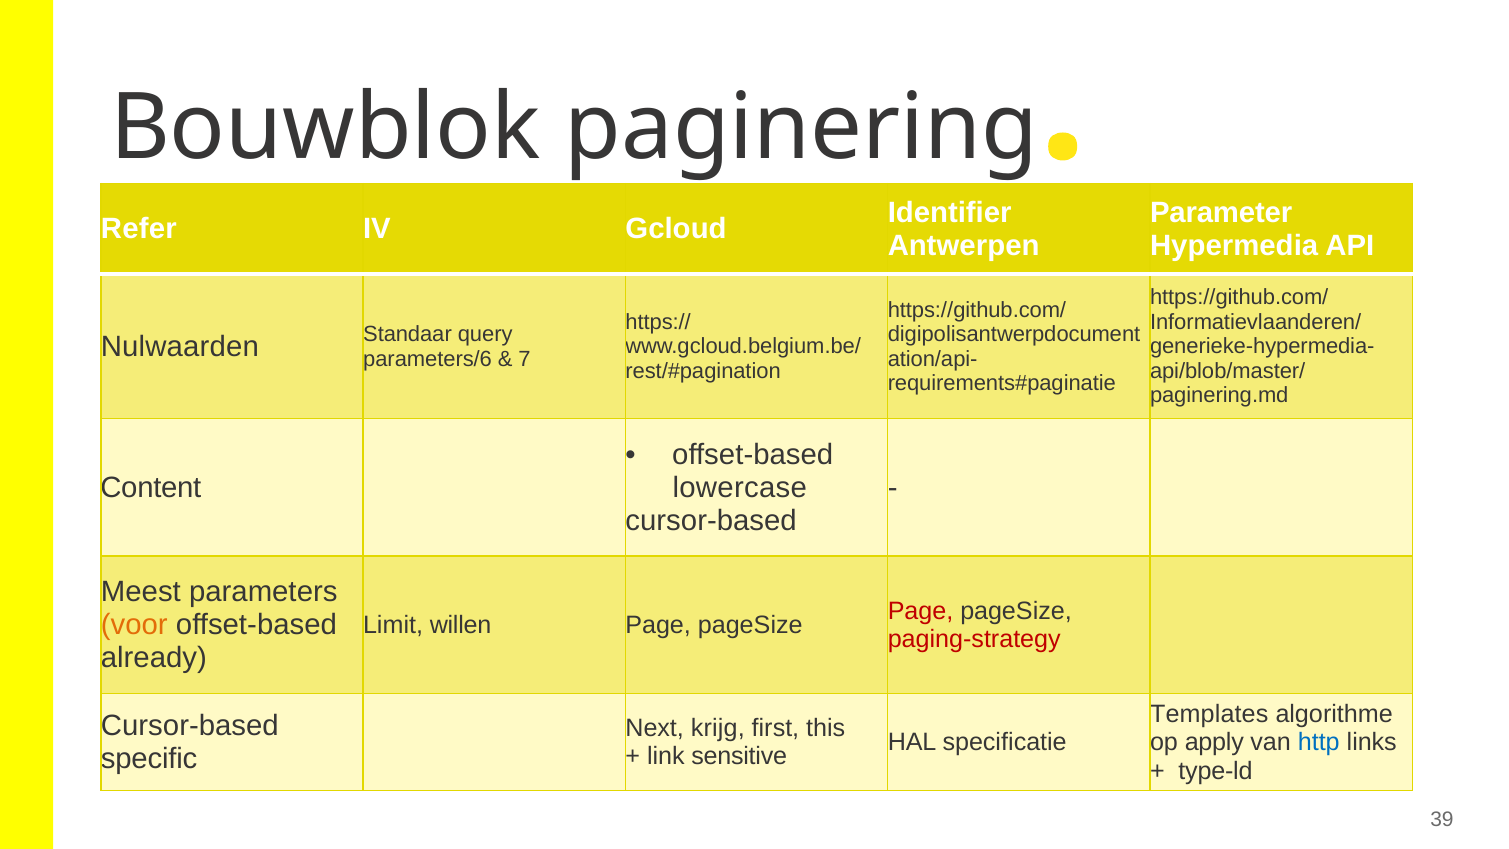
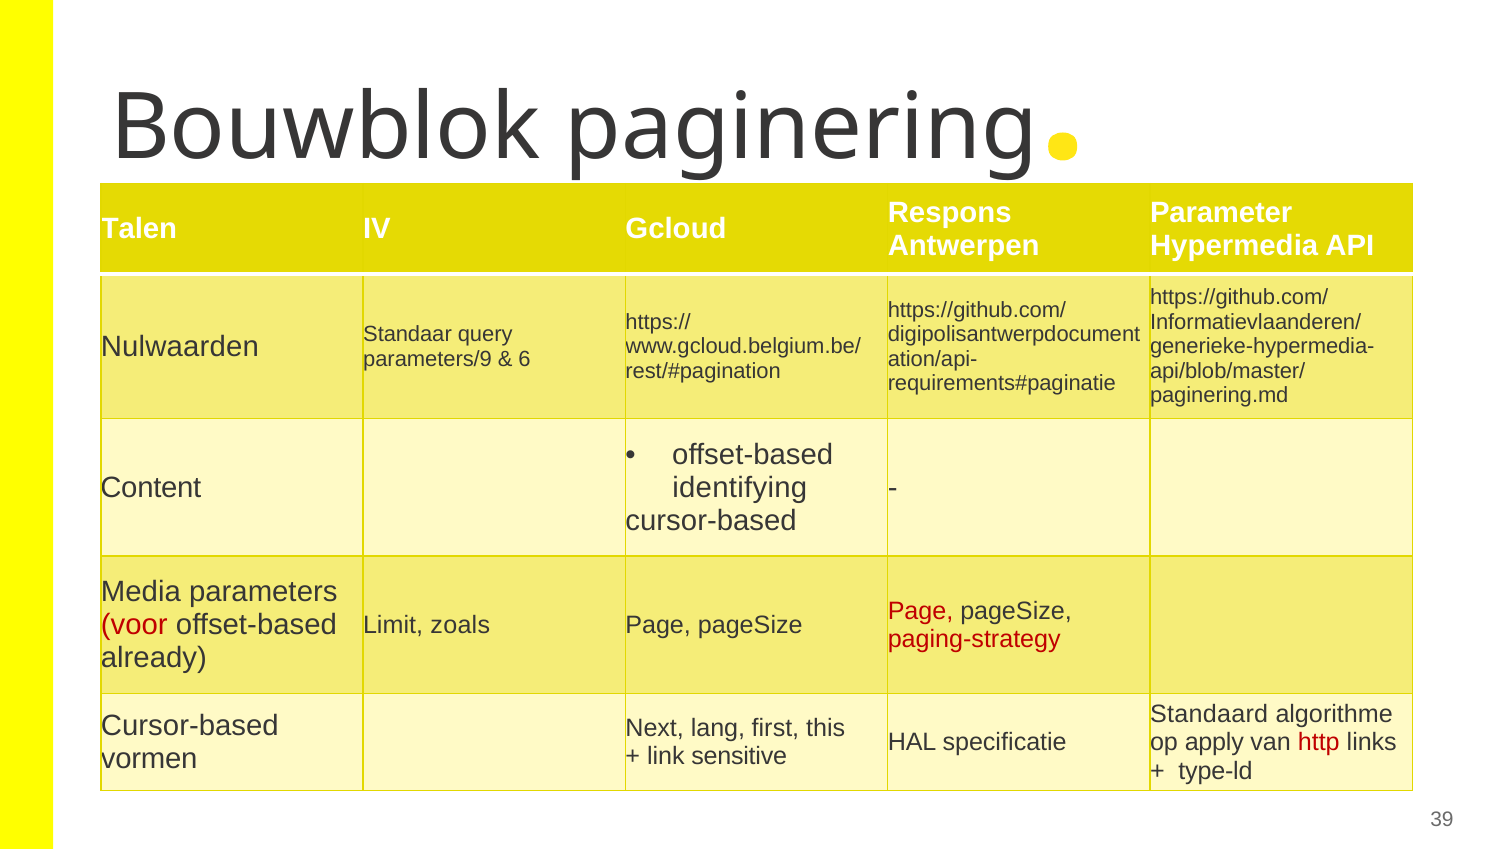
Identifier: Identifier -> Respons
Refer: Refer -> Talen
parameters/6: parameters/6 -> parameters/9
7: 7 -> 6
lowercase: lowercase -> identifying
Meest: Meest -> Media
voor colour: orange -> red
willen: willen -> zoals
Templates: Templates -> Standaard
krijg: krijg -> lang
http colour: blue -> red
specific: specific -> vormen
